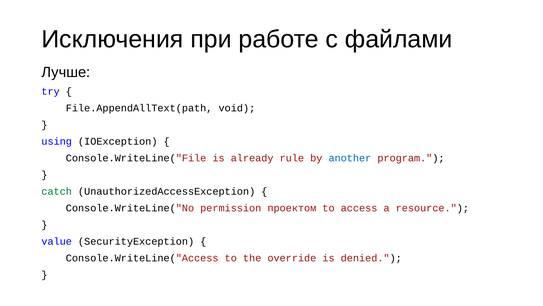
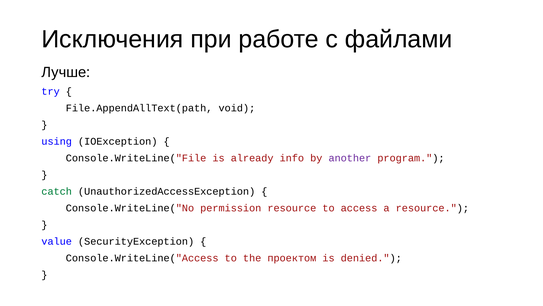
rule: rule -> info
another colour: blue -> purple
permission проектом: проектом -> resource
override: override -> проектом
